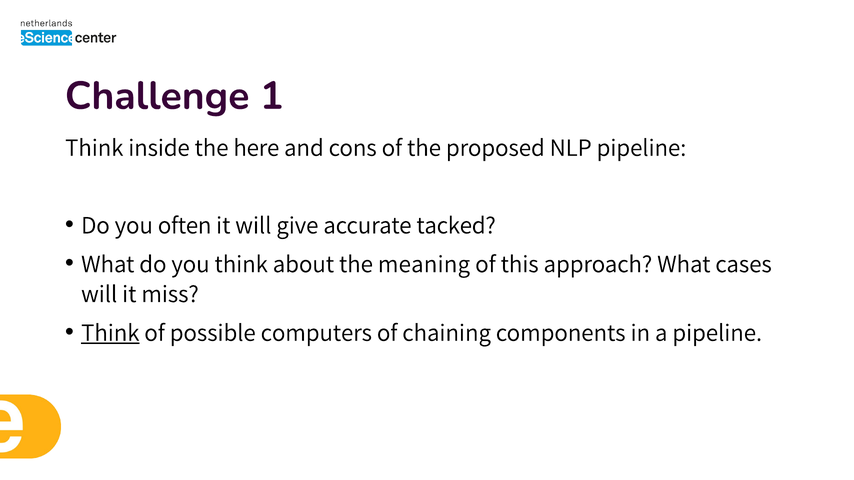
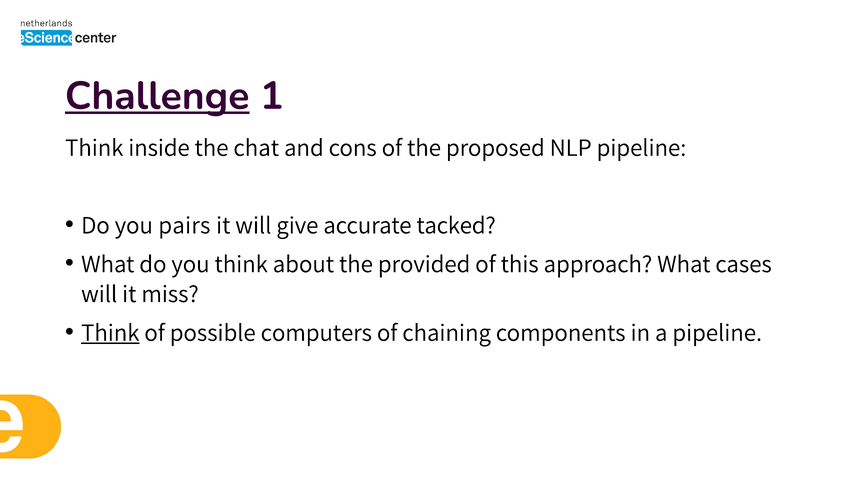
Challenge underline: none -> present
here: here -> chat
often: often -> pairs
meaning: meaning -> provided
